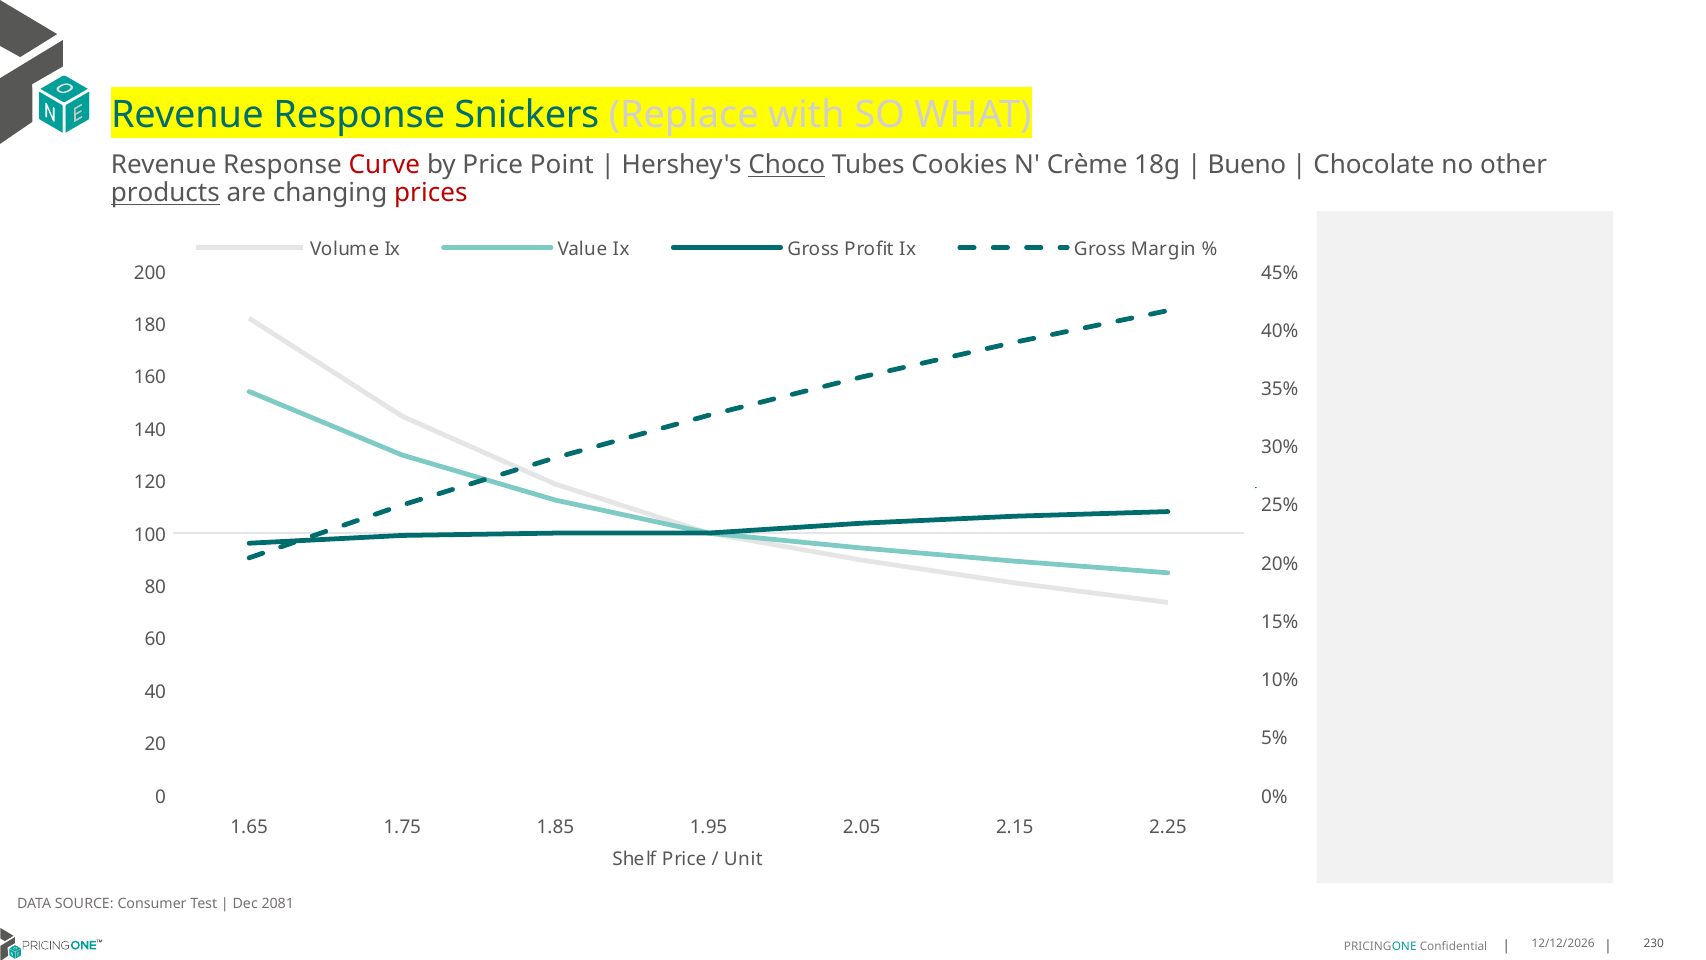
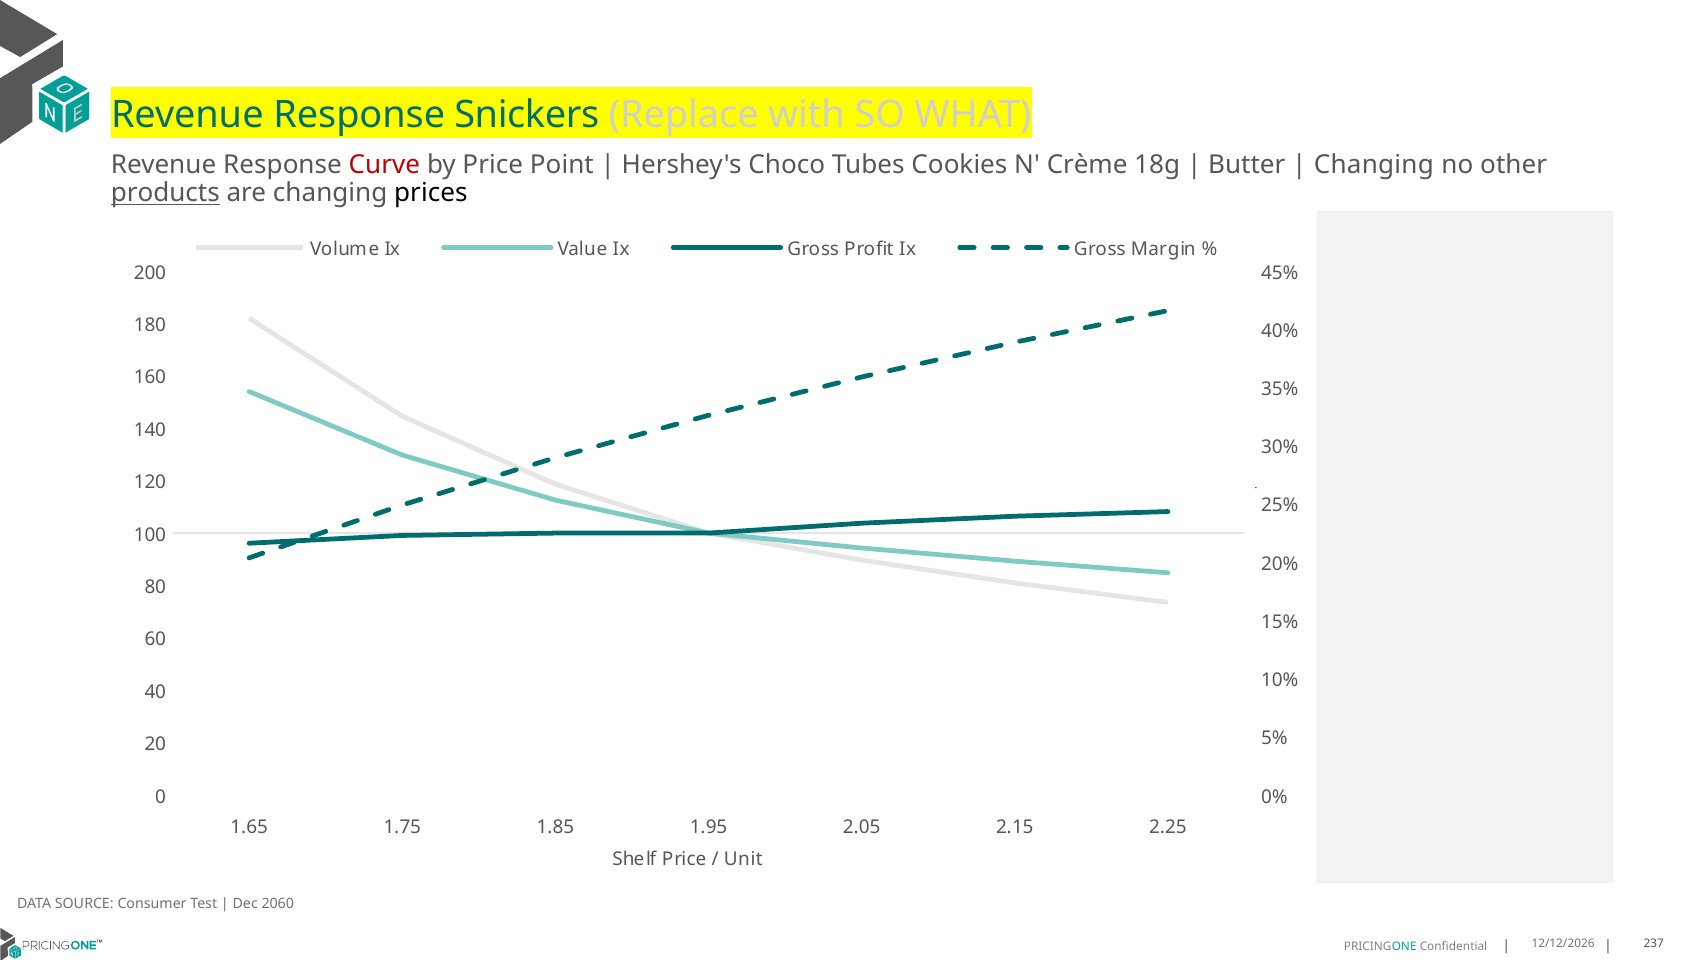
Choco underline: present -> none
Bueno: Bueno -> Butter
Chocolate at (1374, 165): Chocolate -> Changing
prices colour: red -> black
2081: 2081 -> 2060
230: 230 -> 237
